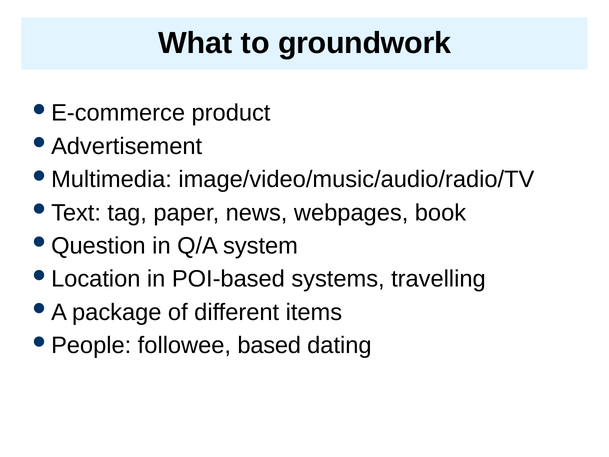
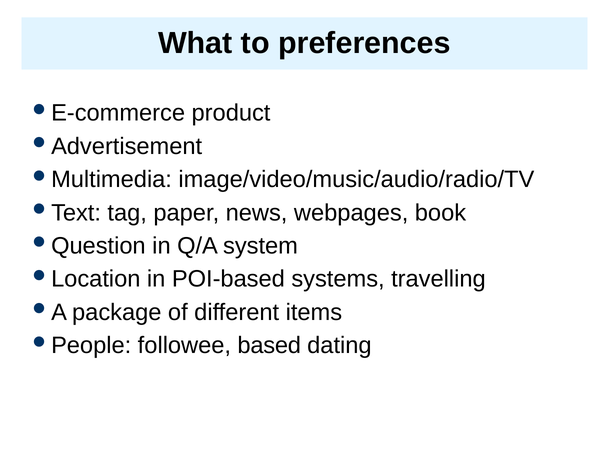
groundwork: groundwork -> preferences
